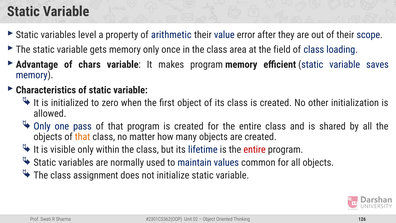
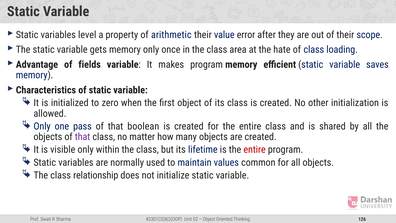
field: field -> hate
chars: chars -> fields
that program: program -> boolean
that at (83, 137) colour: orange -> purple
assignment: assignment -> relationship
